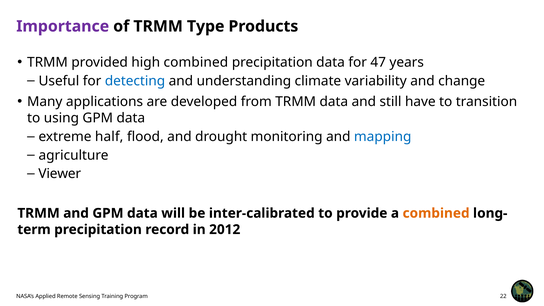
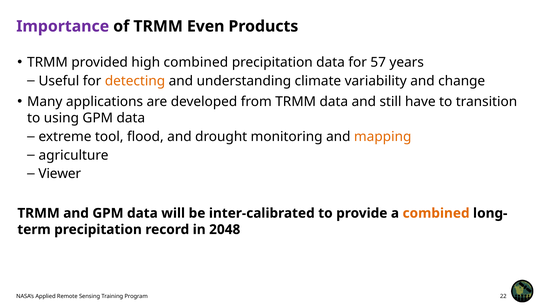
Type: Type -> Even
47: 47 -> 57
detecting colour: blue -> orange
half: half -> tool
mapping colour: blue -> orange
2012: 2012 -> 2048
